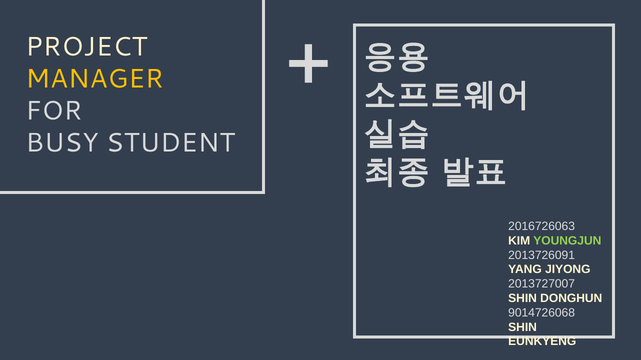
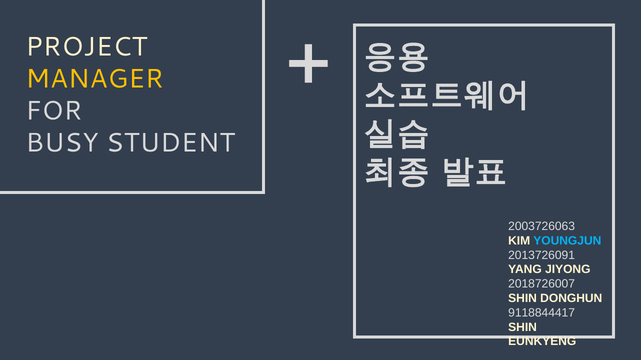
2016726063: 2016726063 -> 2003726063
YOUNGJUN colour: light green -> light blue
2013727007: 2013727007 -> 2018726007
9014726068: 9014726068 -> 9118844417
